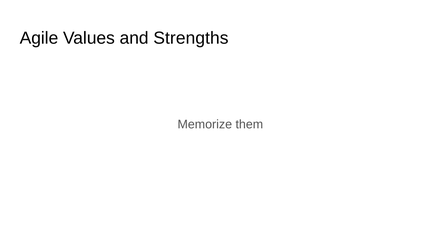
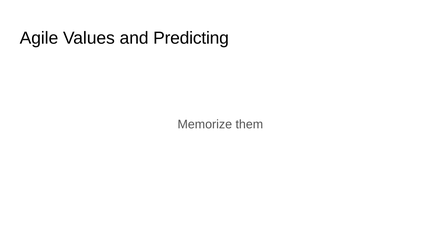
Strengths: Strengths -> Predicting
